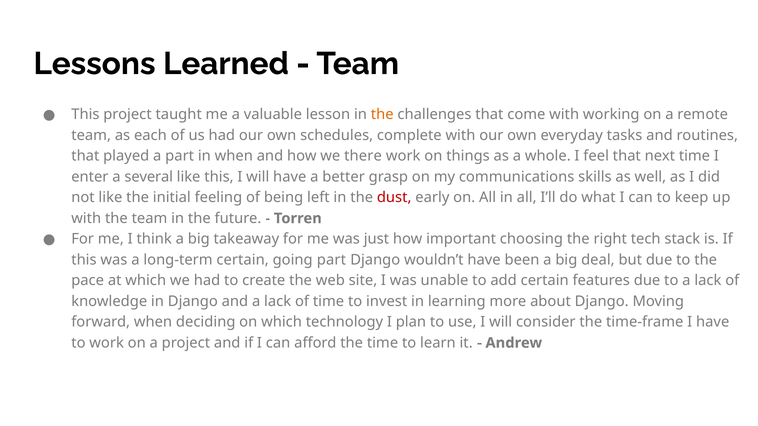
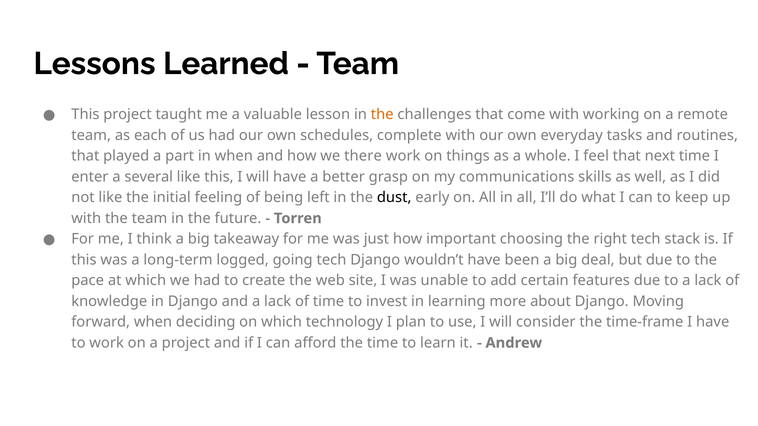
dust colour: red -> black
long-term certain: certain -> logged
going part: part -> tech
